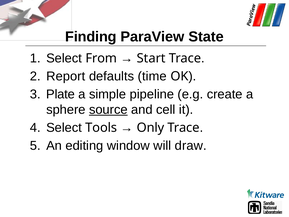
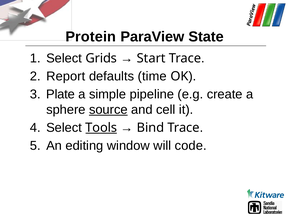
Finding: Finding -> Protein
From: From -> Grids
Tools underline: none -> present
Only: Only -> Bind
draw: draw -> code
